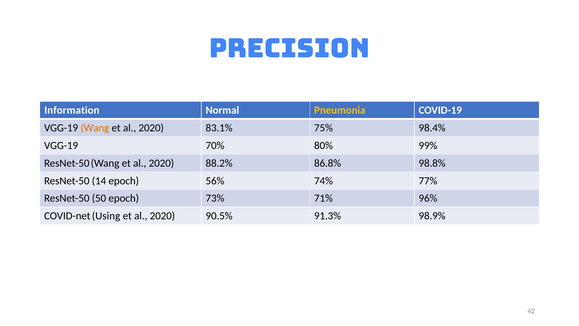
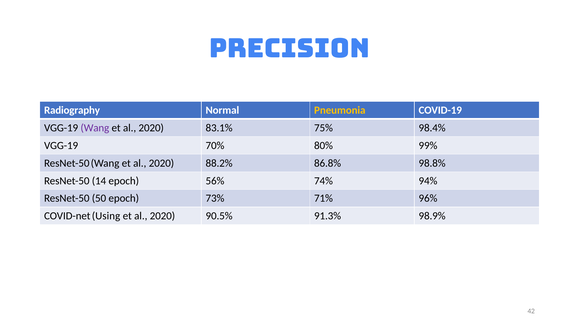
Information: Information -> Radiography
Wang at (95, 128) colour: orange -> purple
77%: 77% -> 94%
